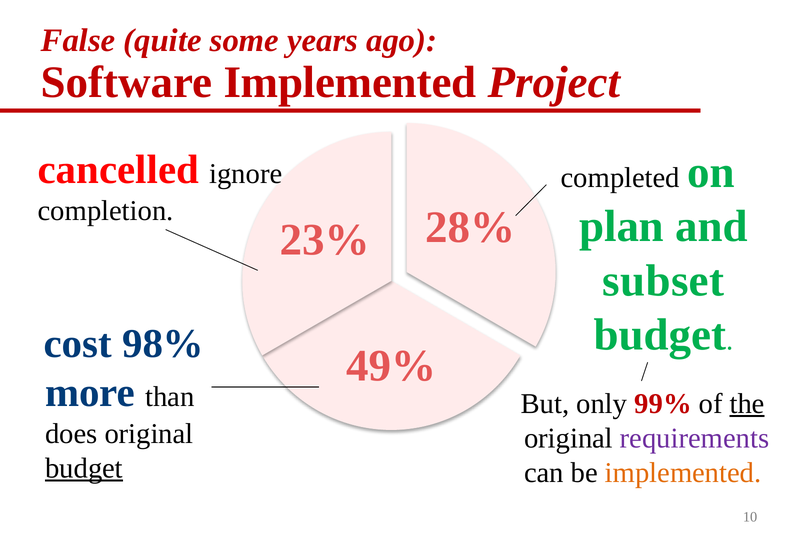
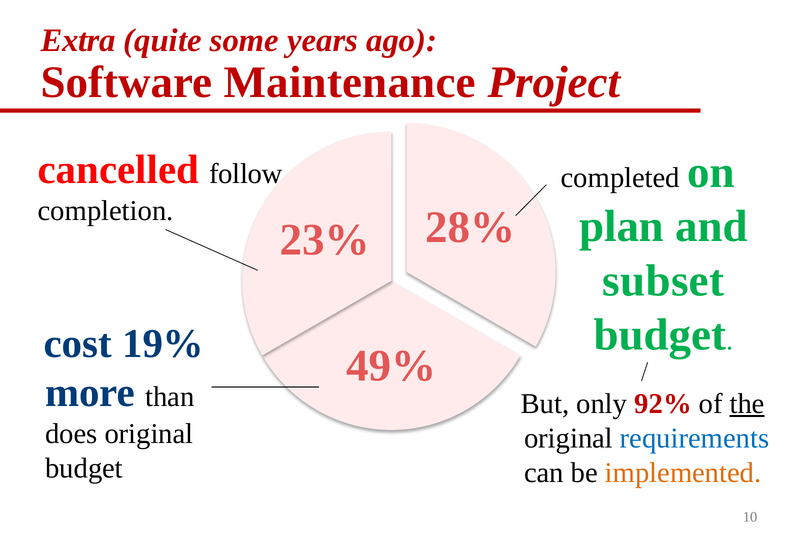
False: False -> Extra
Software Implemented: Implemented -> Maintenance
ignore: ignore -> follow
98%: 98% -> 19%
99%: 99% -> 92%
requirements colour: purple -> blue
budget at (84, 468) underline: present -> none
